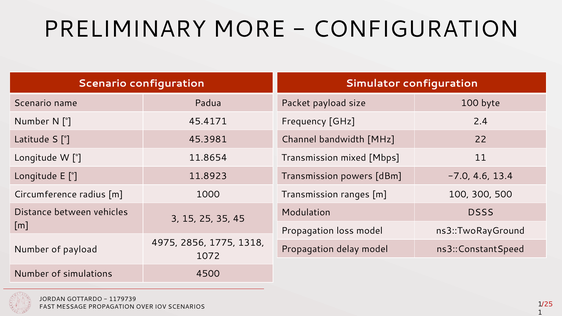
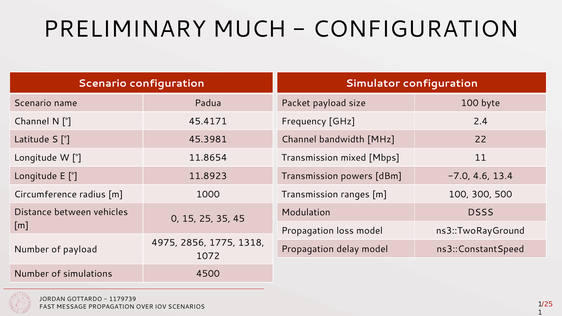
MORE: MORE -> MUCH
Number at (32, 121): Number -> Channel
3: 3 -> 0
